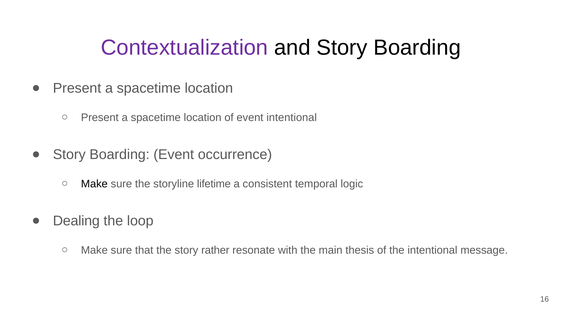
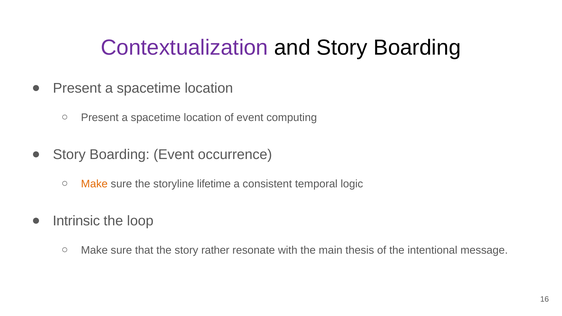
event intentional: intentional -> computing
Make at (94, 184) colour: black -> orange
Dealing: Dealing -> Intrinsic
